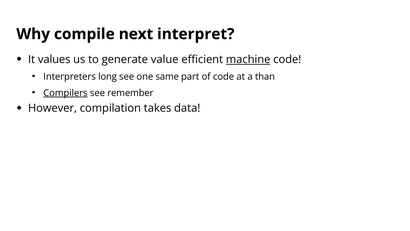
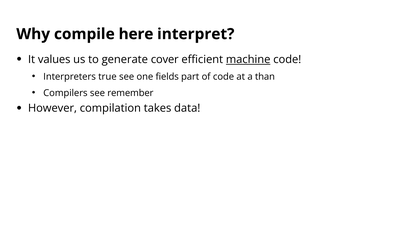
next: next -> here
value: value -> cover
long: long -> true
same: same -> fields
Compilers underline: present -> none
